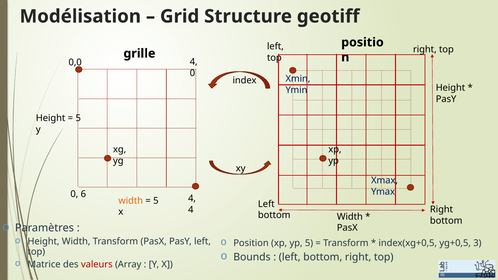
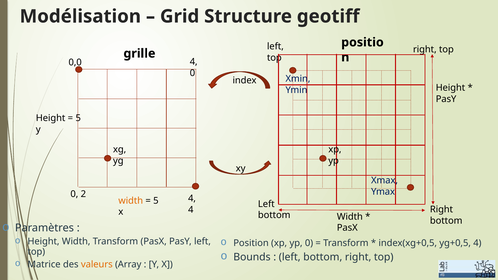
6: 6 -> 2
yp 5: 5 -> 0
yg+0,5 3: 3 -> 4
valeurs colour: red -> orange
